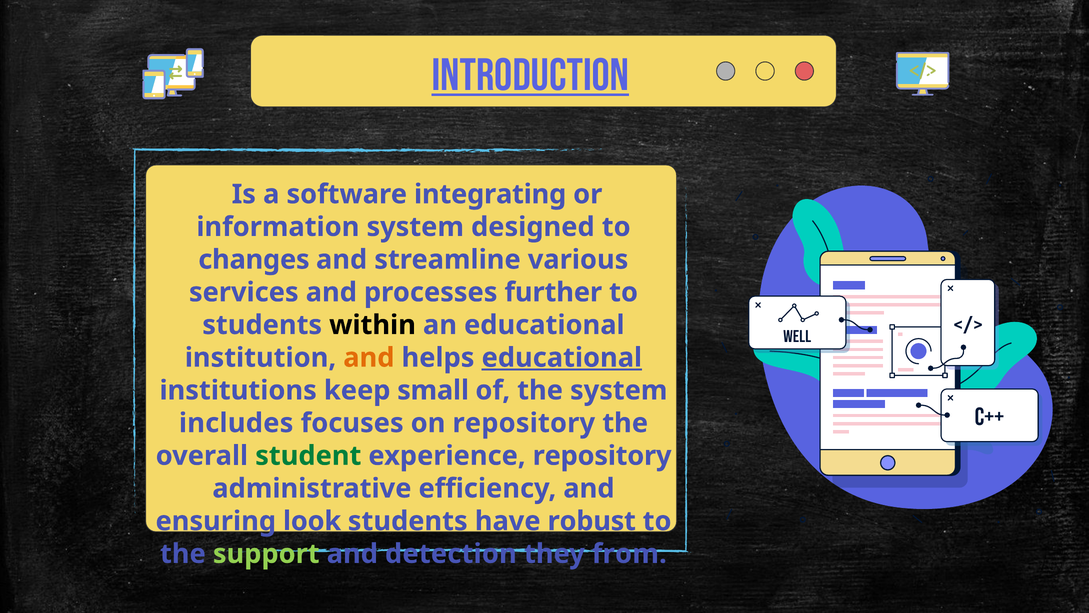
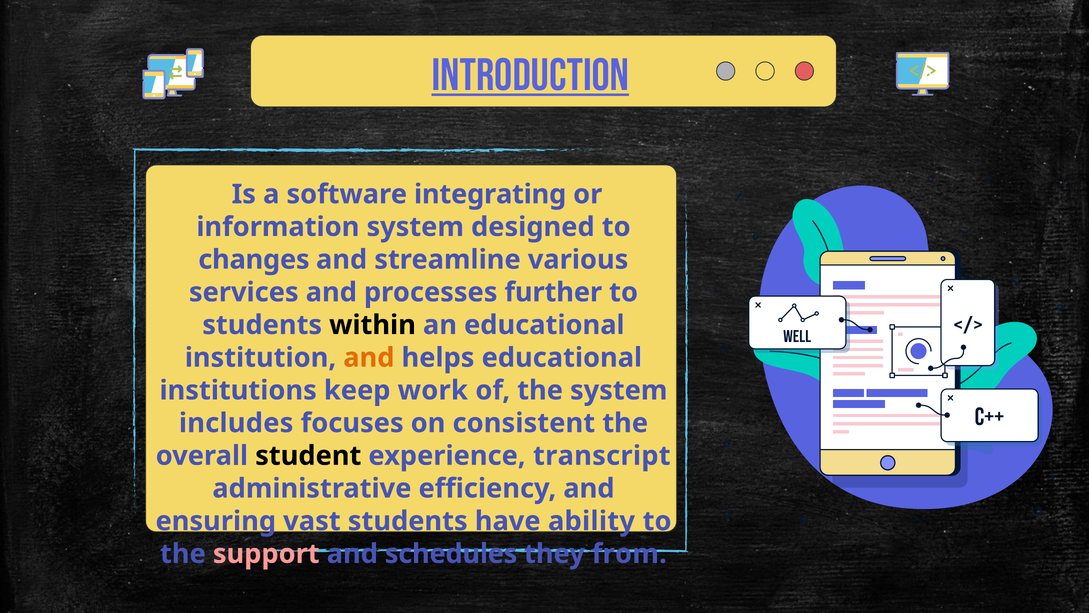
educational at (562, 358) underline: present -> none
small: small -> work
on repository: repository -> consistent
student colour: green -> black
experience repository: repository -> transcript
look: look -> vast
robust: robust -> ability
support colour: light green -> pink
detection: detection -> schedules
